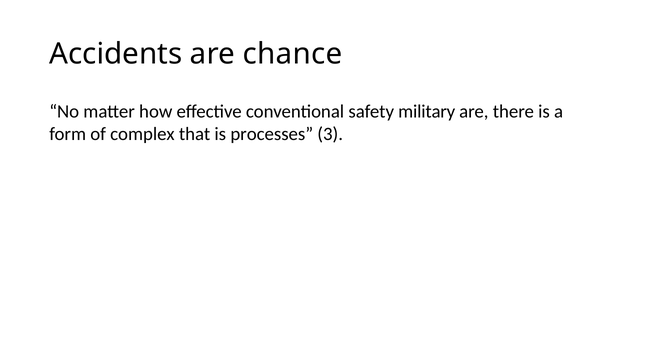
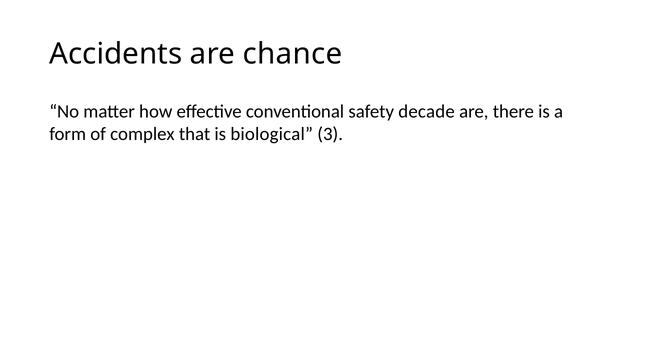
military: military -> decade
processes: processes -> biological
